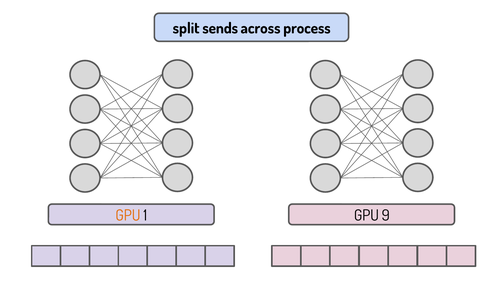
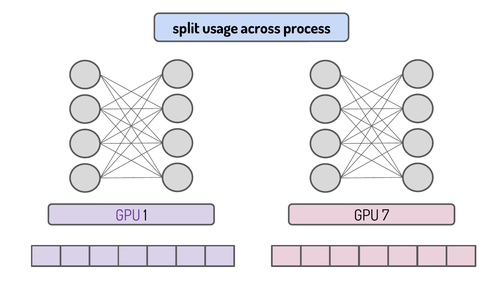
sends: sends -> usage
GPU at (128, 215) colour: orange -> purple
9: 9 -> 7
